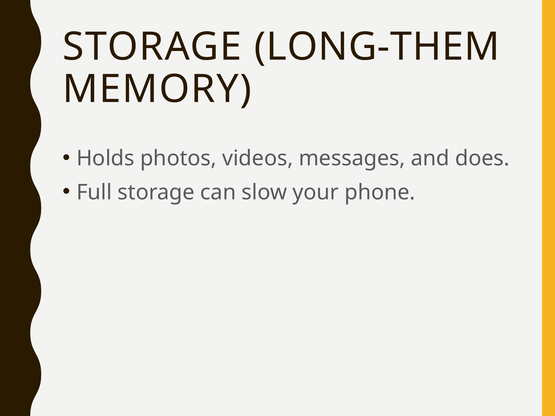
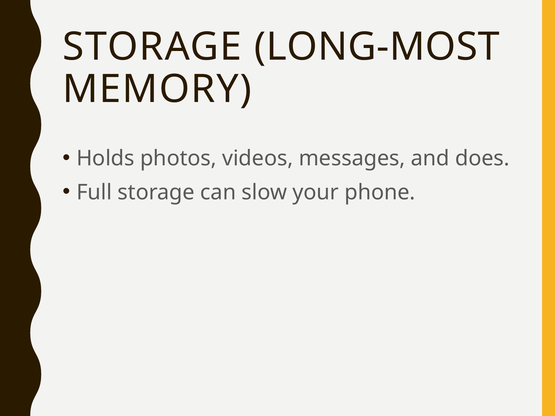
LONG-THEM: LONG-THEM -> LONG-MOST
